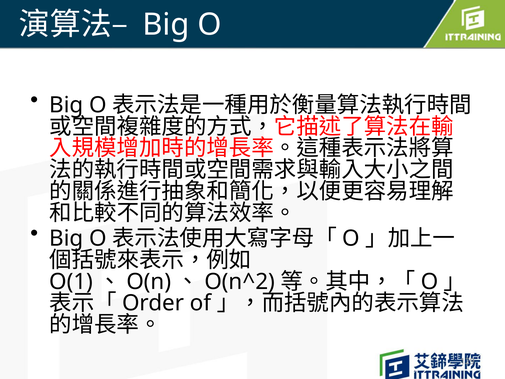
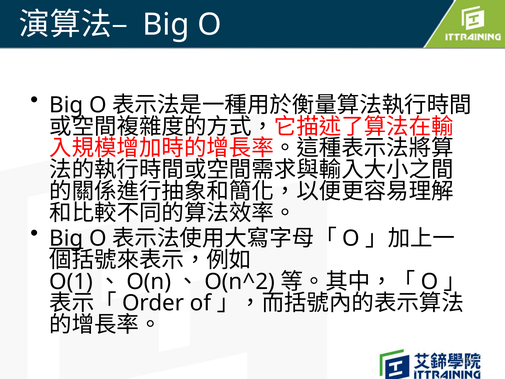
Big at (66, 238) underline: none -> present
